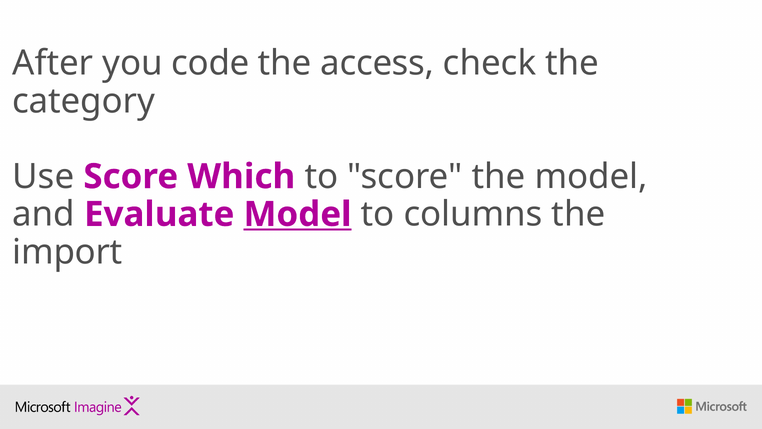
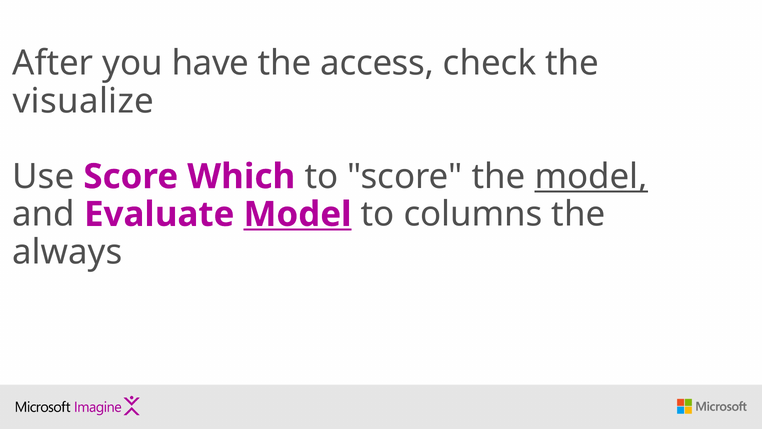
code: code -> have
category: category -> visualize
model at (591, 176) underline: none -> present
import: import -> always
